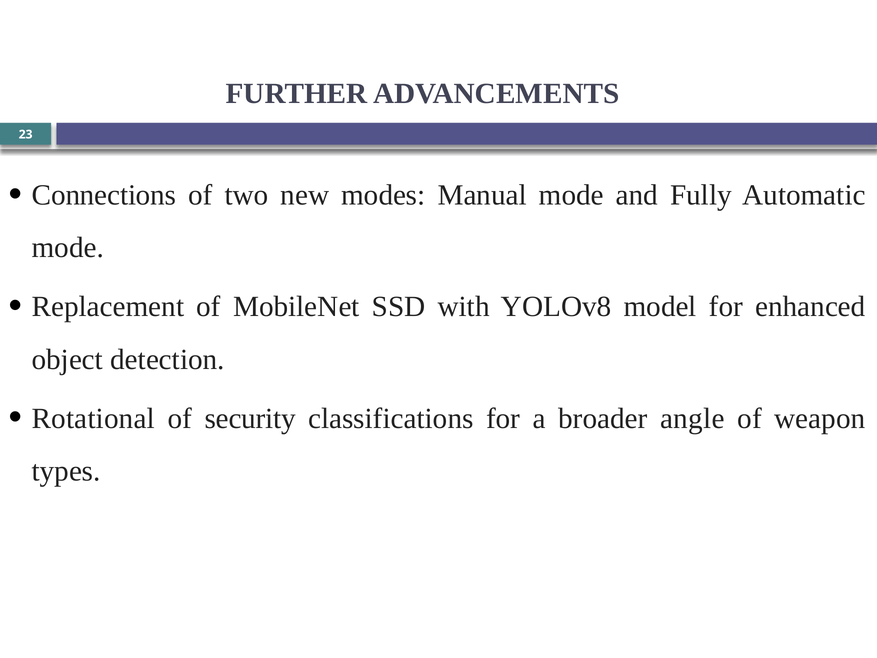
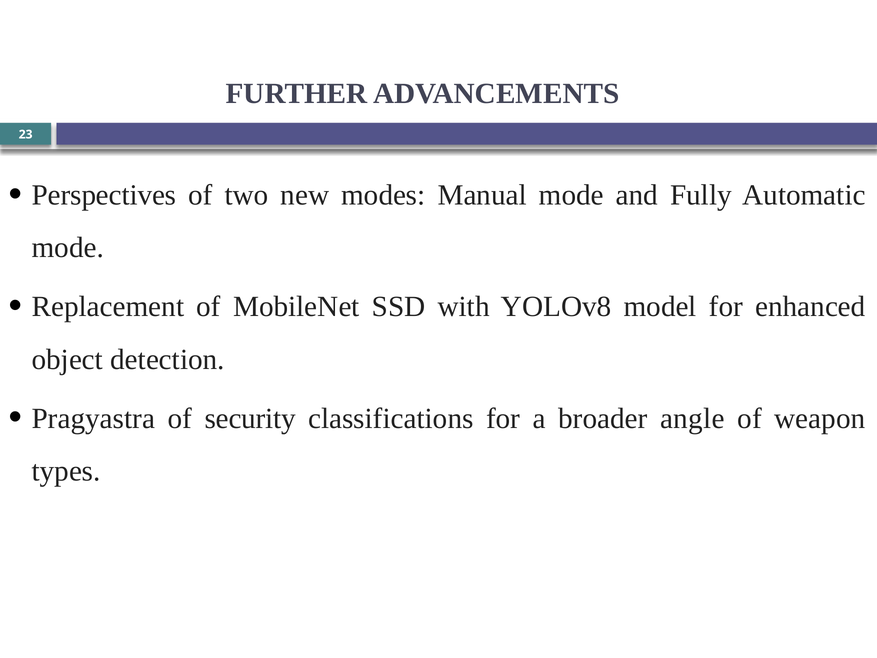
Connections: Connections -> Perspectives
Rotational: Rotational -> Pragyastra
